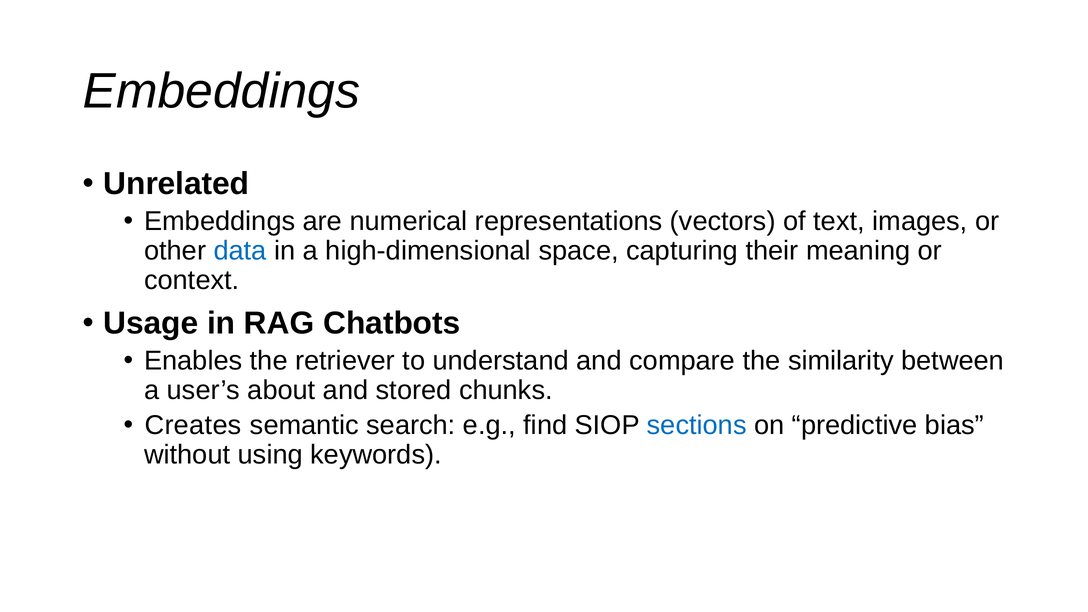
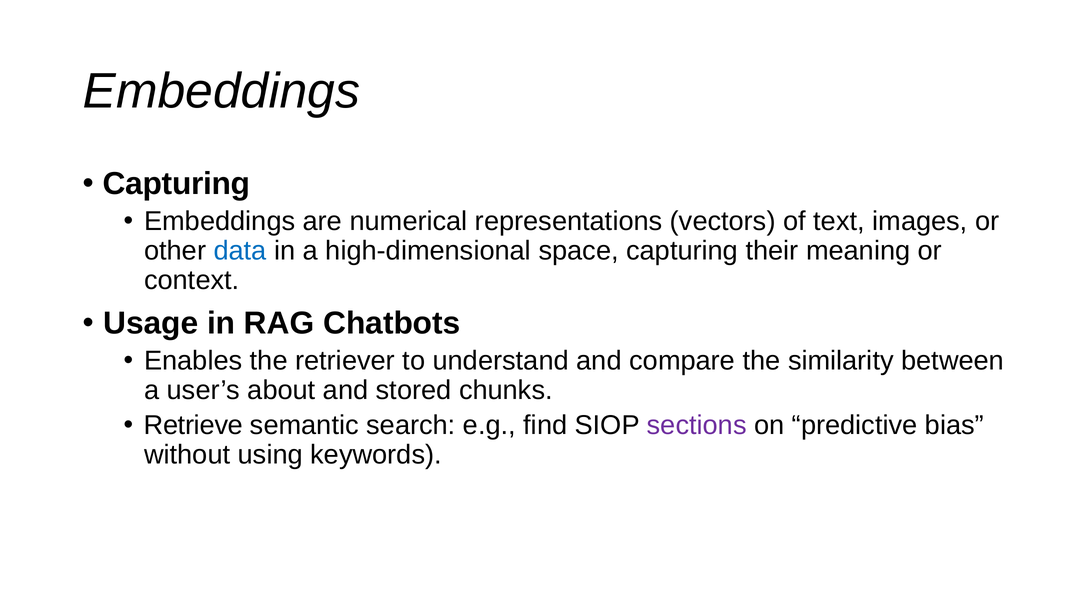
Unrelated at (176, 184): Unrelated -> Capturing
Creates: Creates -> Retrieve
sections colour: blue -> purple
